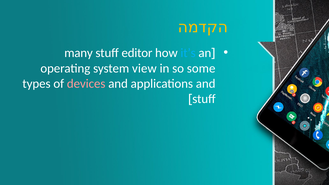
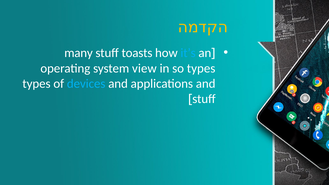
editor: editor -> toasts
so some: some -> types
devices colour: pink -> light blue
